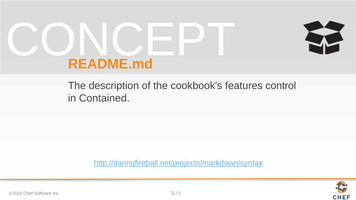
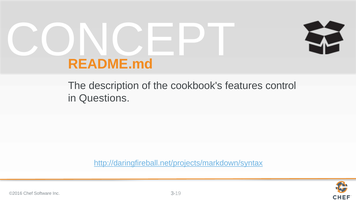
Contained: Contained -> Questions
